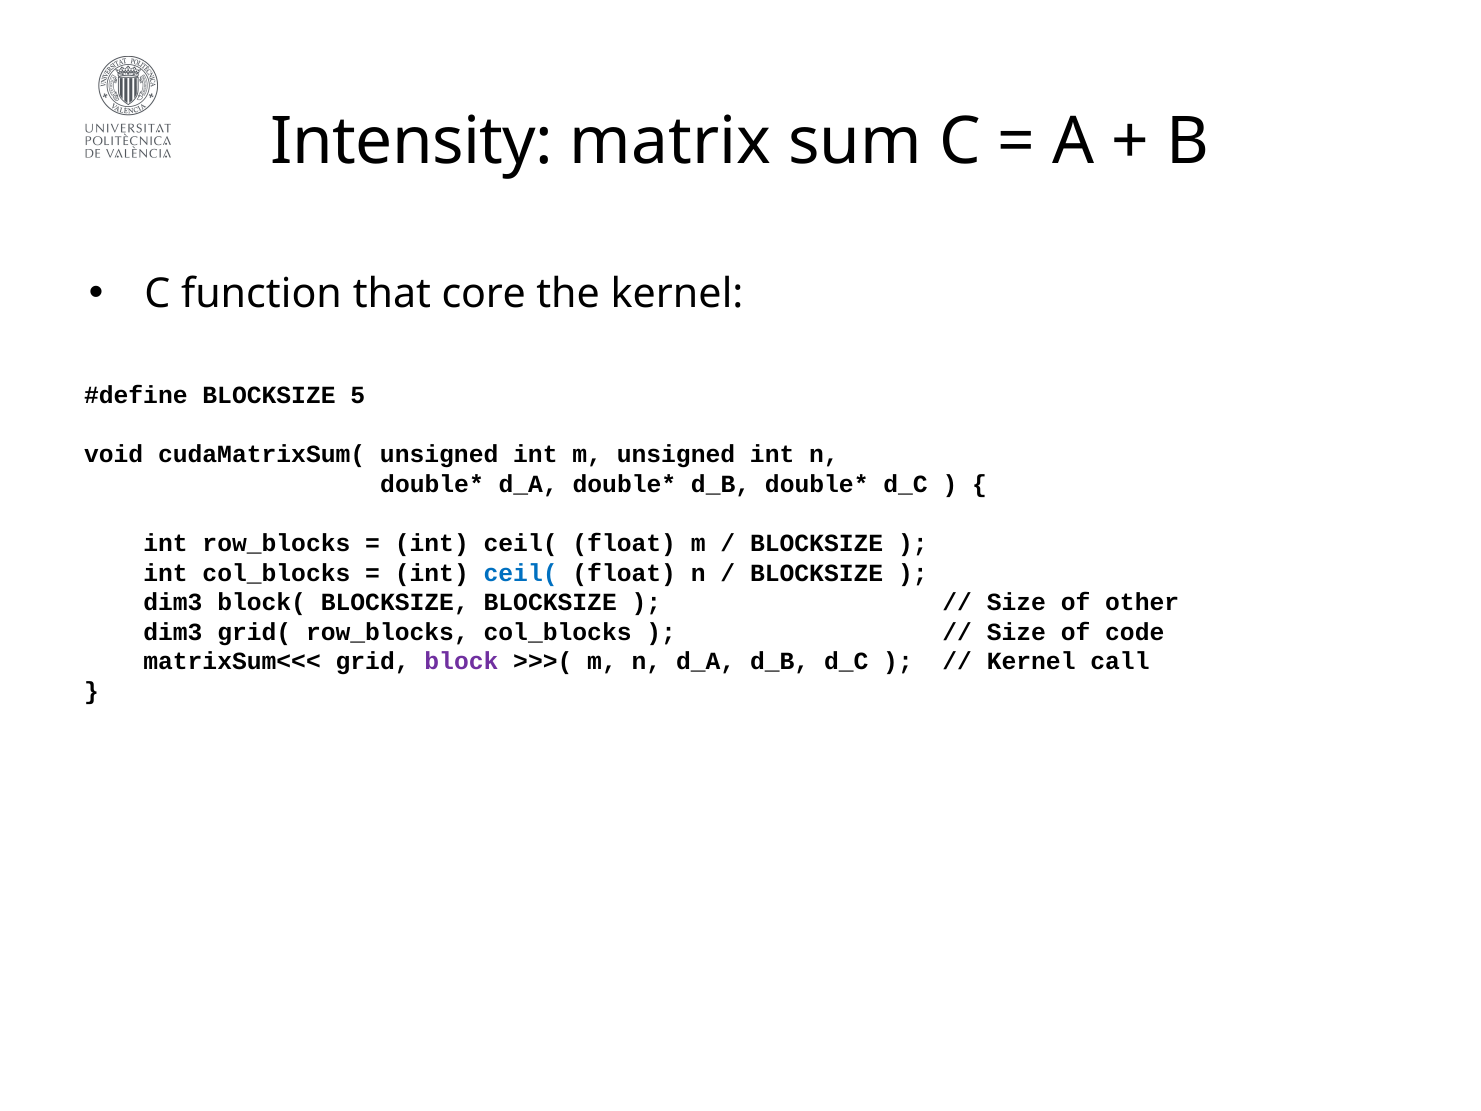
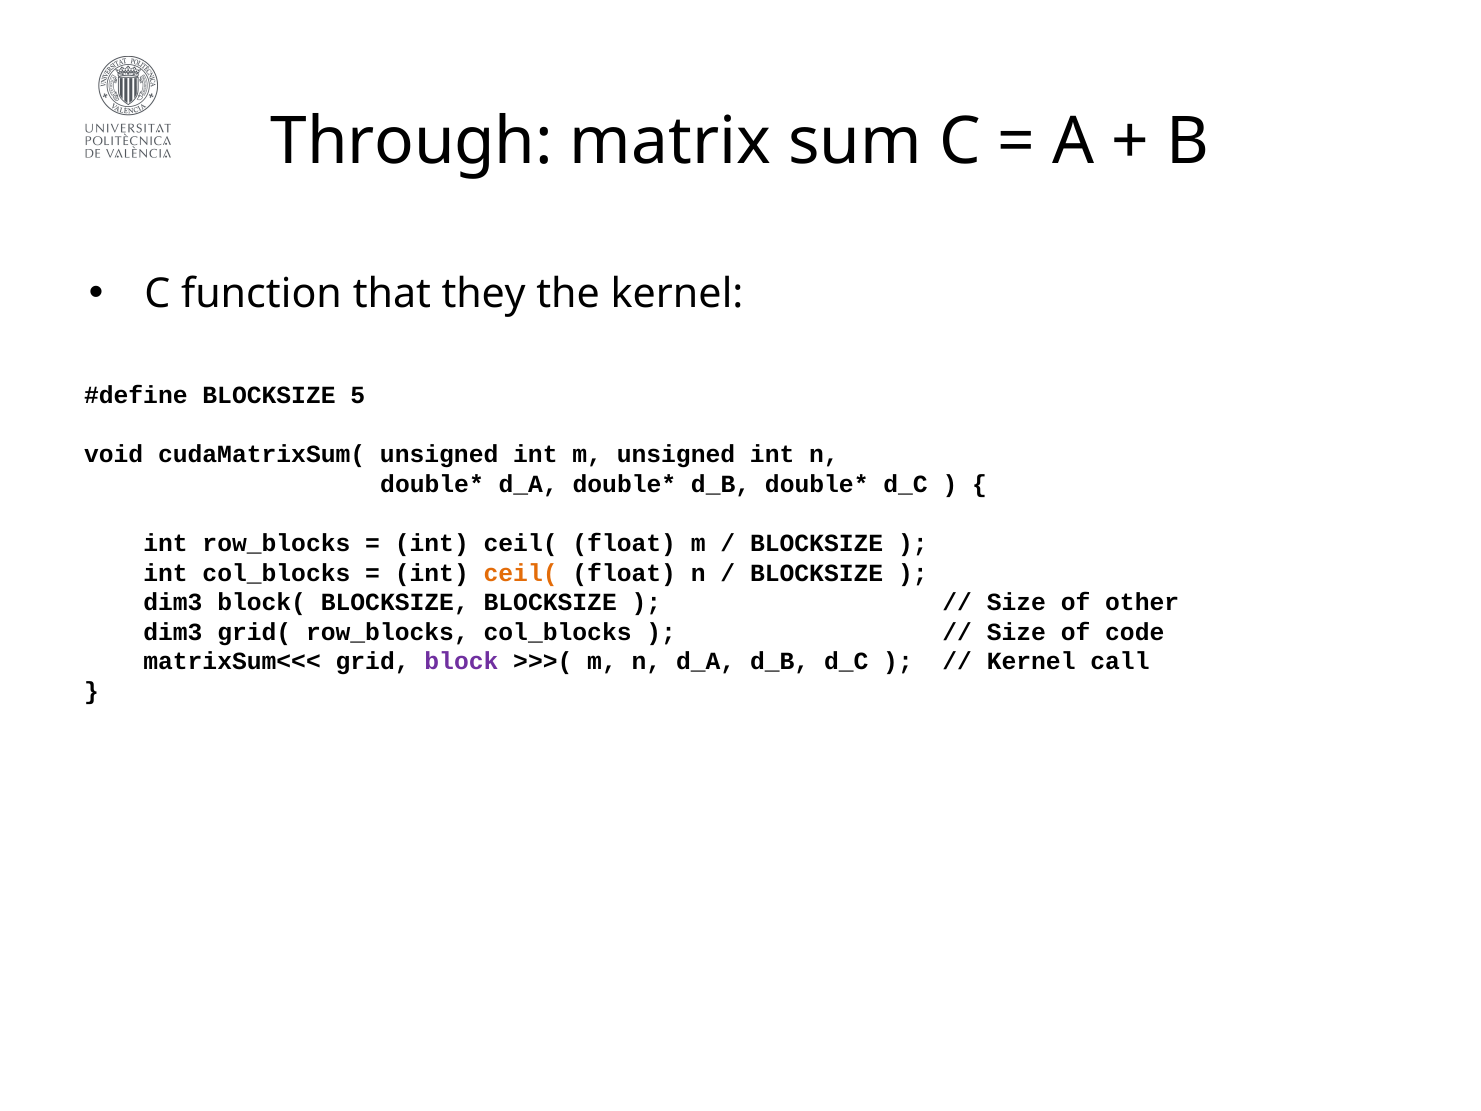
Intensity: Intensity -> Through
core: core -> they
ceil( at (521, 573) colour: blue -> orange
